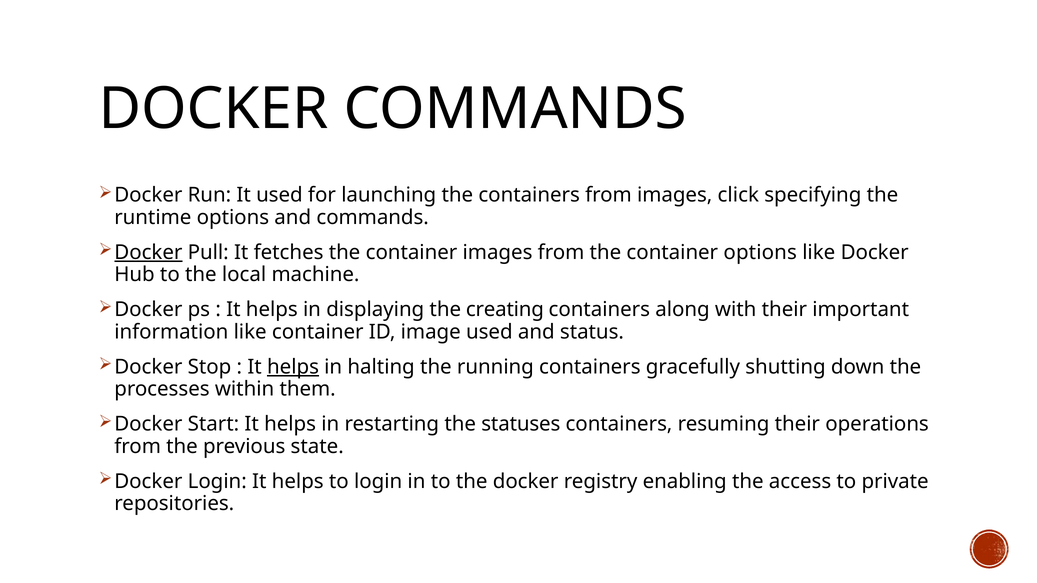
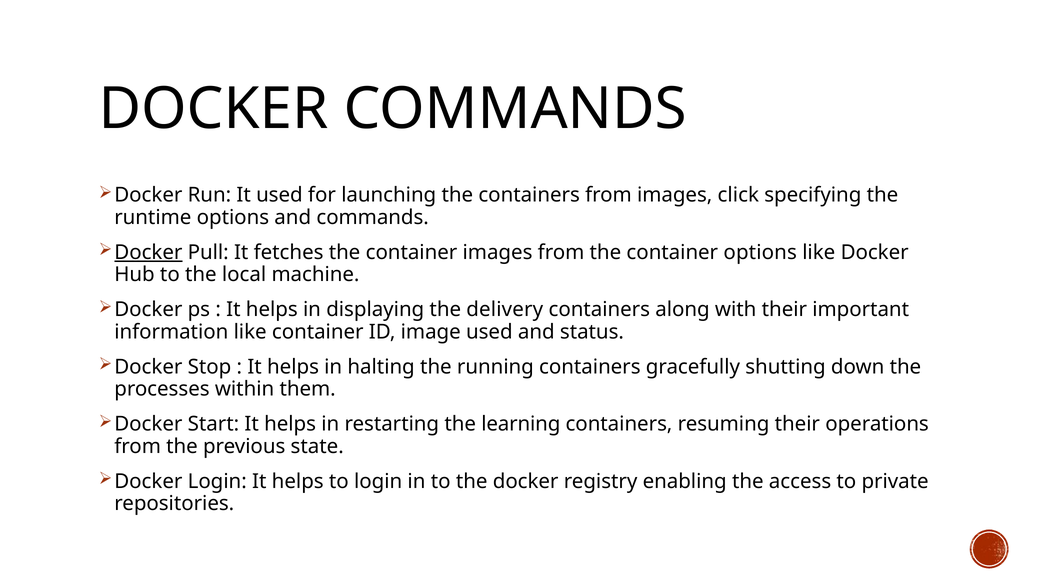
creating: creating -> delivery
helps at (293, 367) underline: present -> none
statuses: statuses -> learning
